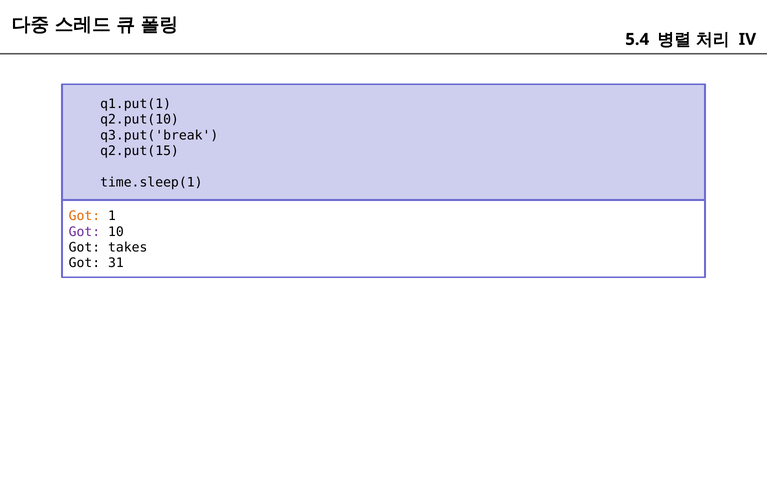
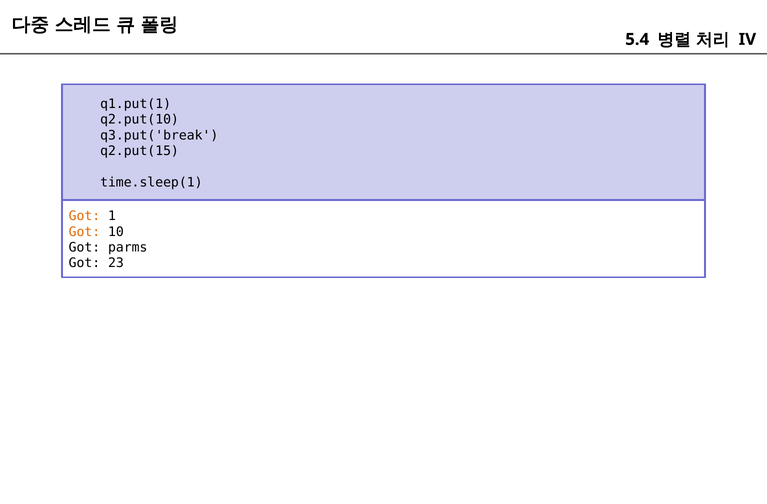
Got at (84, 232) colour: purple -> orange
takes: takes -> parms
31: 31 -> 23
